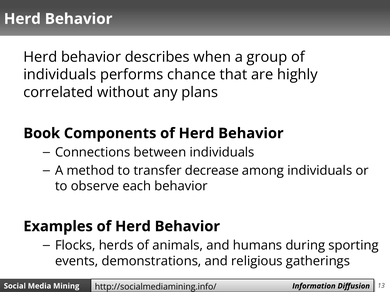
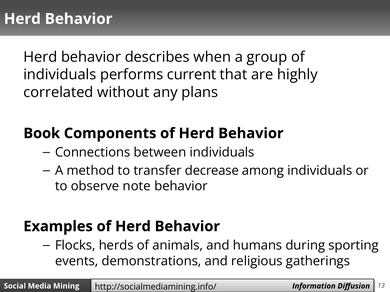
chance: chance -> current
each: each -> note
